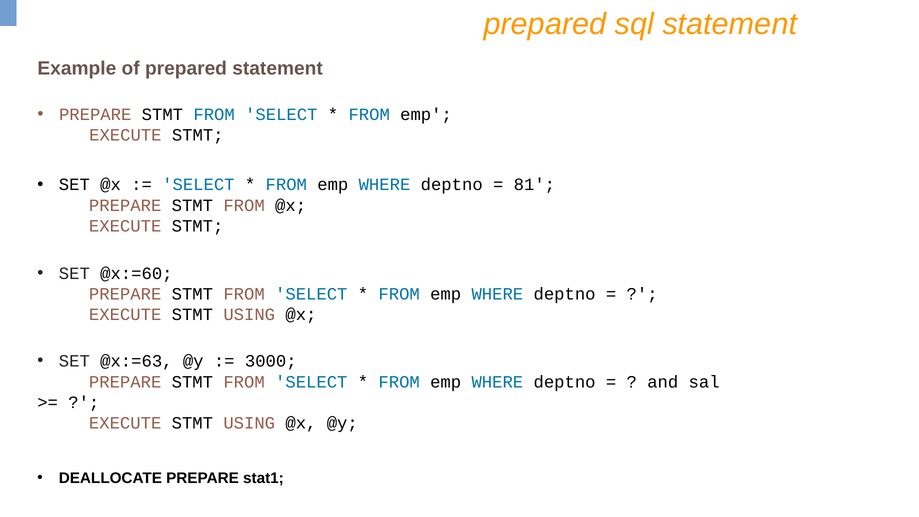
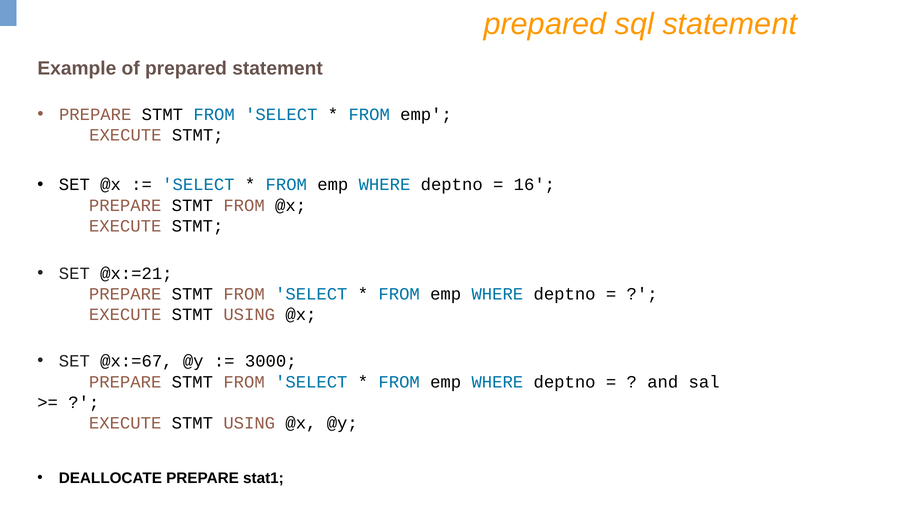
81: 81 -> 16
@x:=60: @x:=60 -> @x:=21
@x:=63: @x:=63 -> @x:=67
